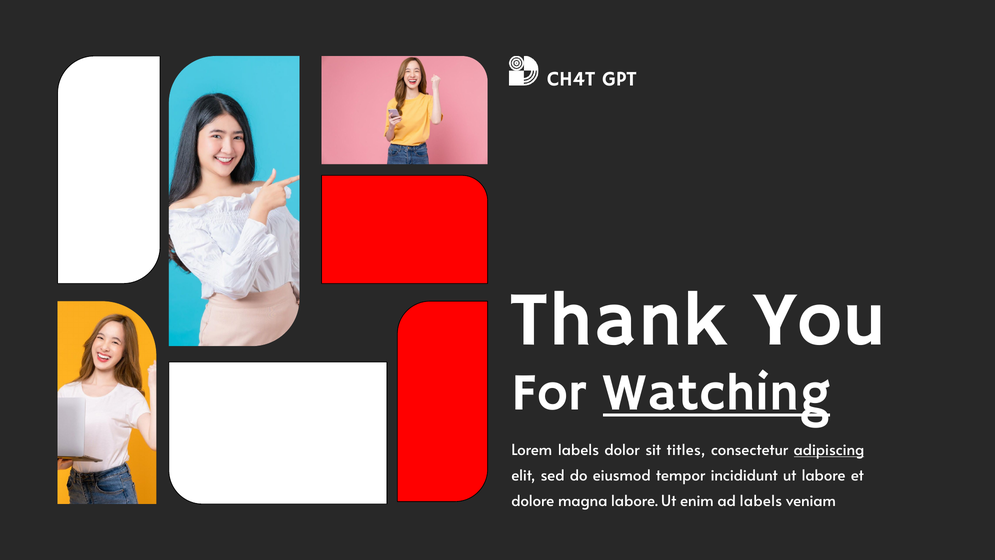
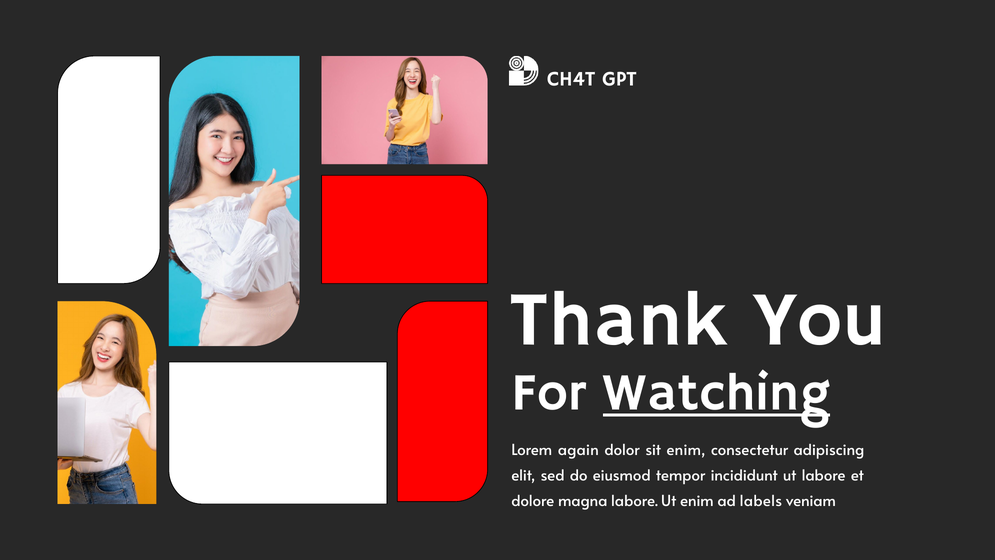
Lorem labels: labels -> again
sit titles: titles -> enim
adipiscing underline: present -> none
